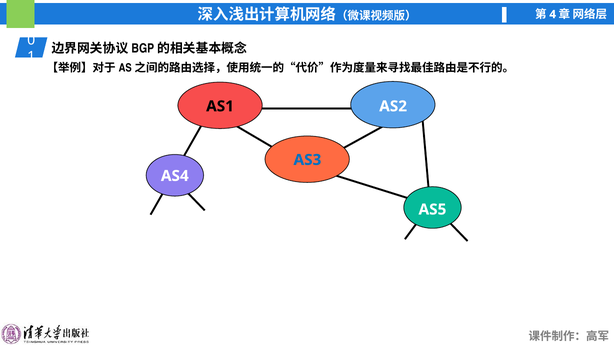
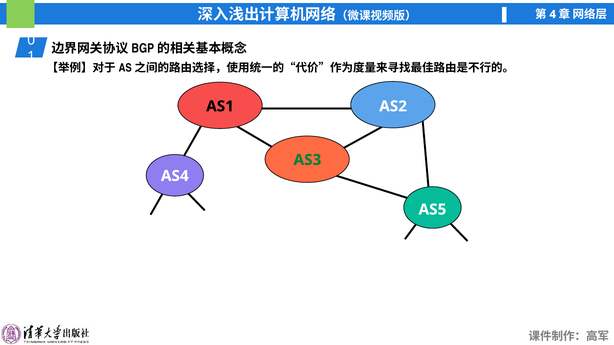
AS3 colour: blue -> green
